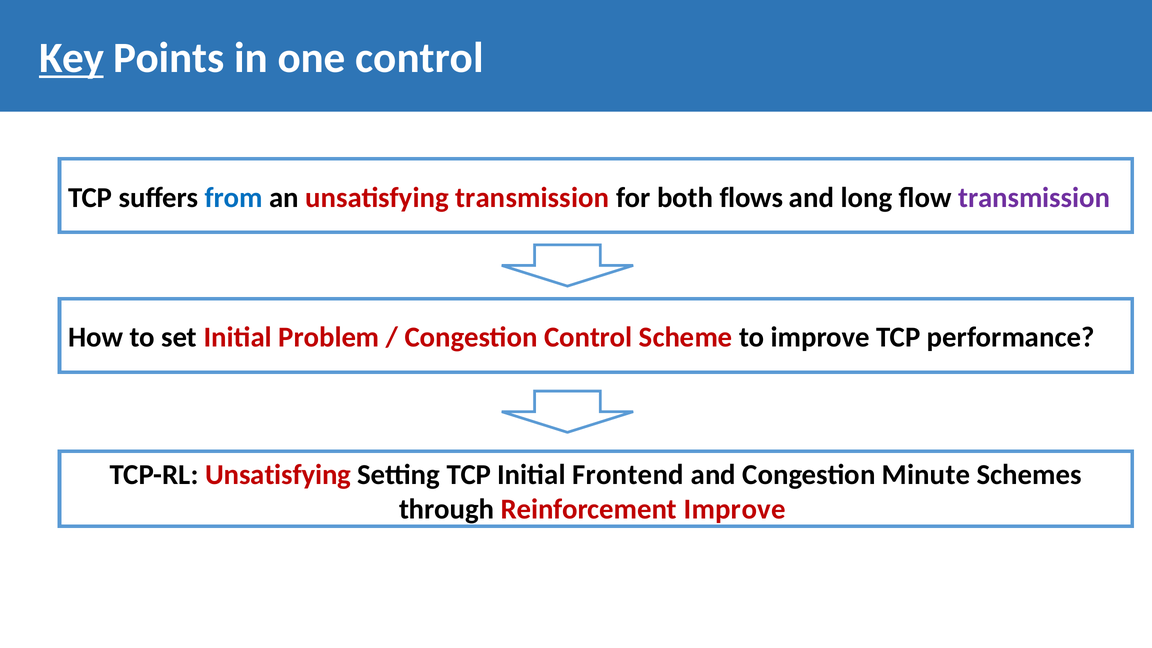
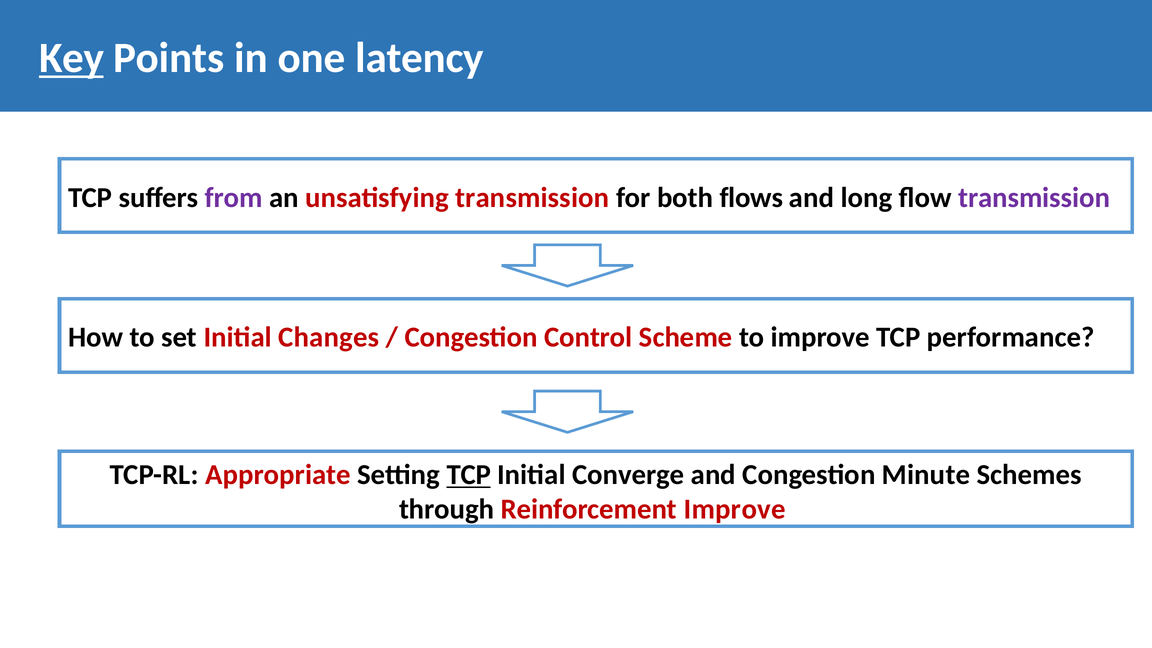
one control: control -> latency
from colour: blue -> purple
Problem: Problem -> Changes
TCP-RL Unsatisfying: Unsatisfying -> Appropriate
TCP at (469, 475) underline: none -> present
Frontend: Frontend -> Converge
